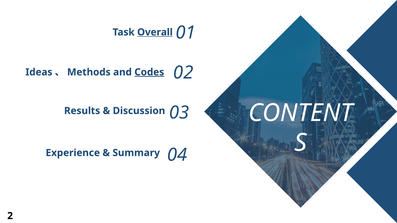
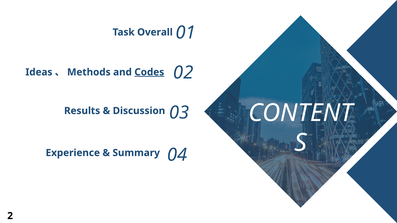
Overall underline: present -> none
